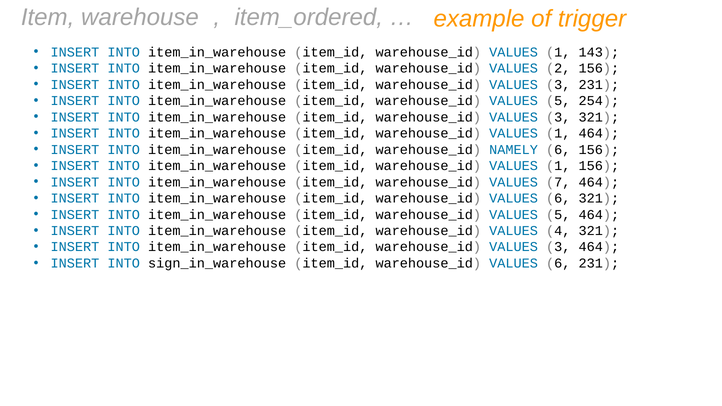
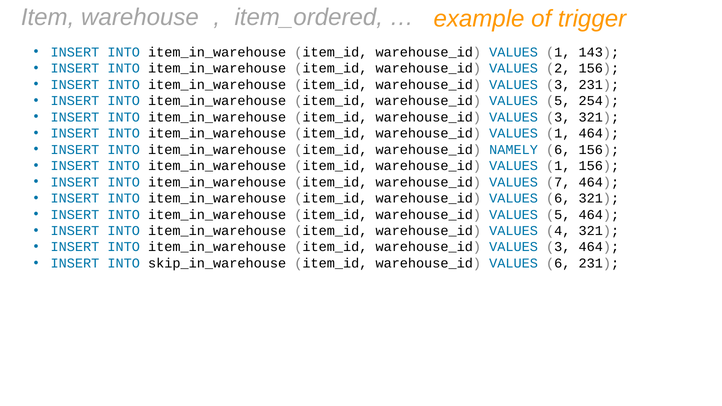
sign_in_warehouse: sign_in_warehouse -> skip_in_warehouse
